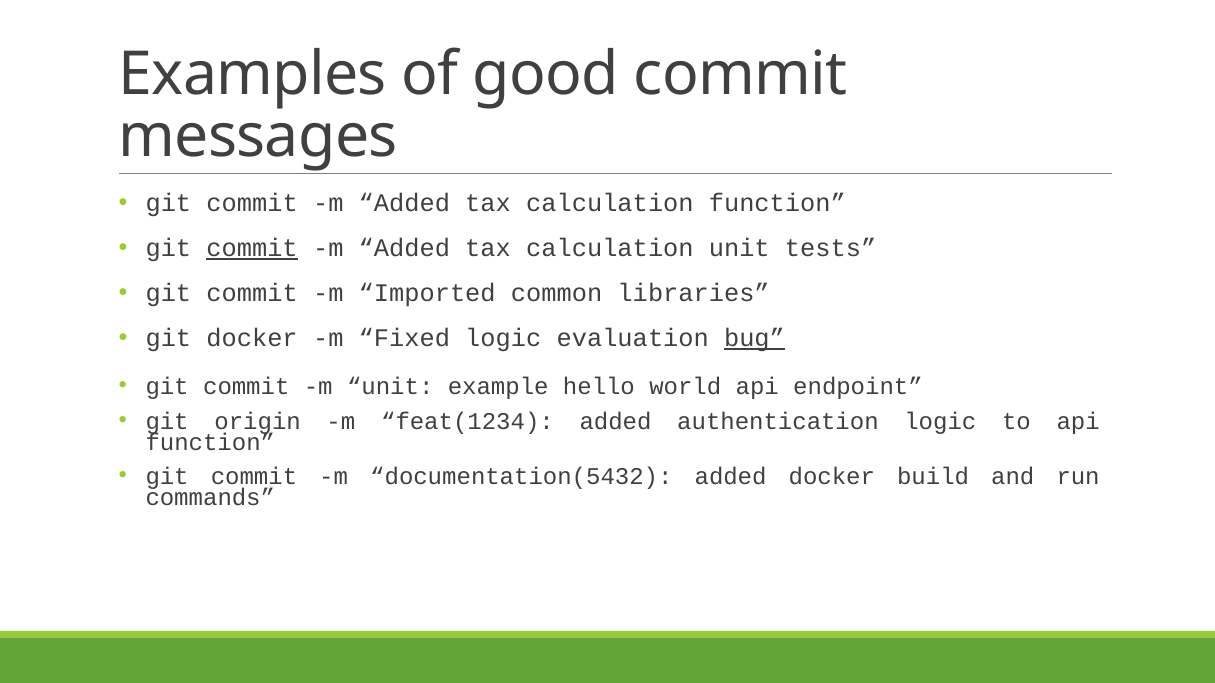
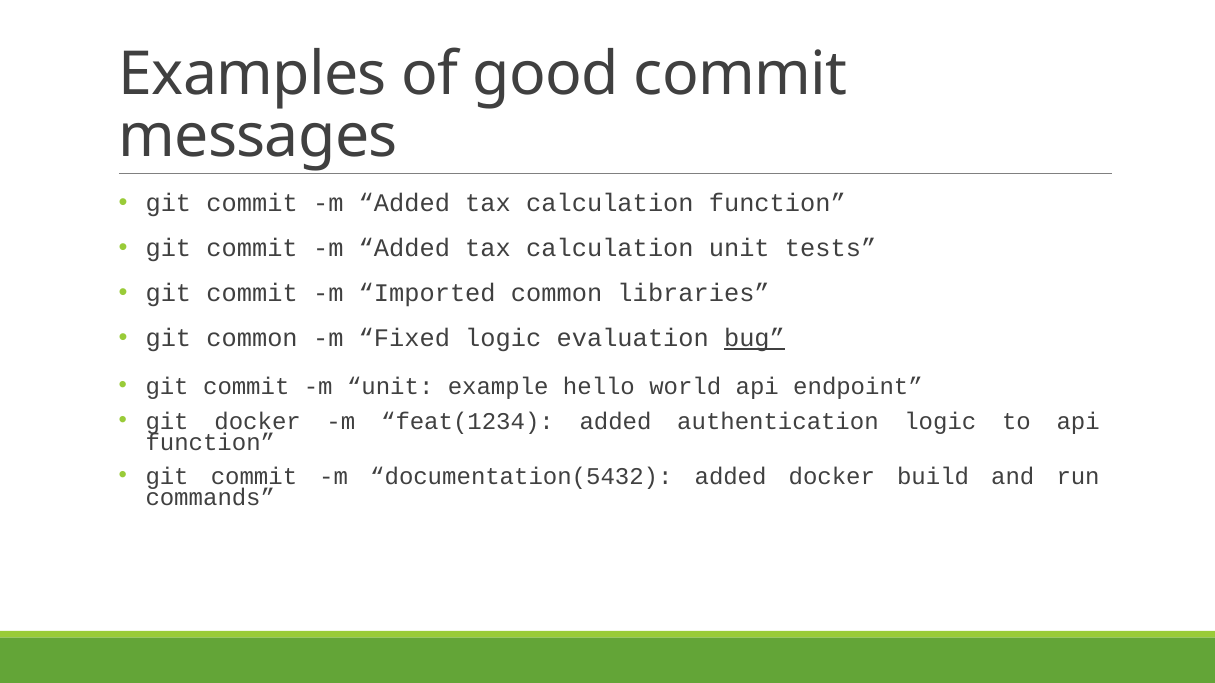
commit at (252, 248) underline: present -> none
git docker: docker -> common
git origin: origin -> docker
